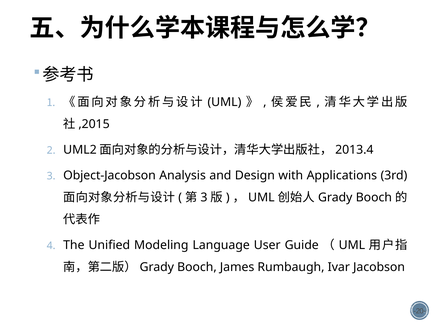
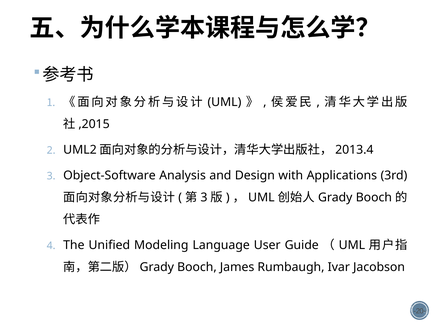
Object-Jacobson: Object-Jacobson -> Object-Software
